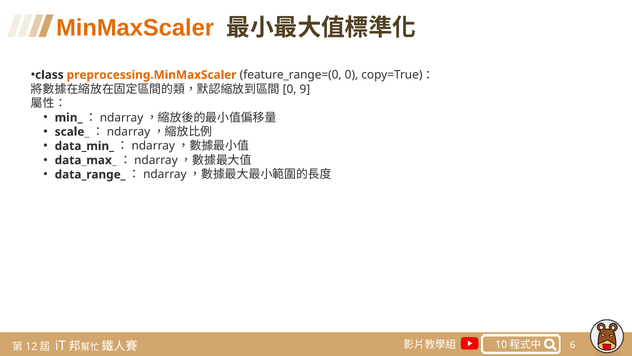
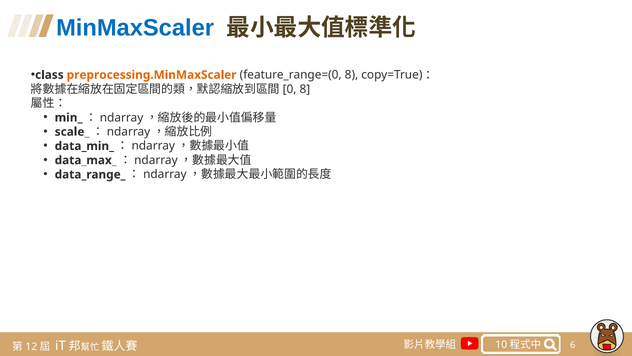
MinMaxScaler colour: orange -> blue
feature_range=(0 0: 0 -> 8
9 at (305, 89): 9 -> 8
